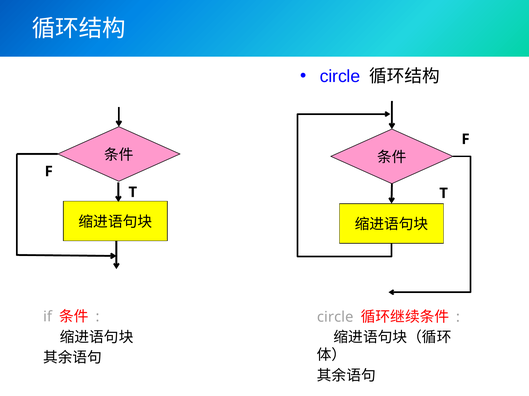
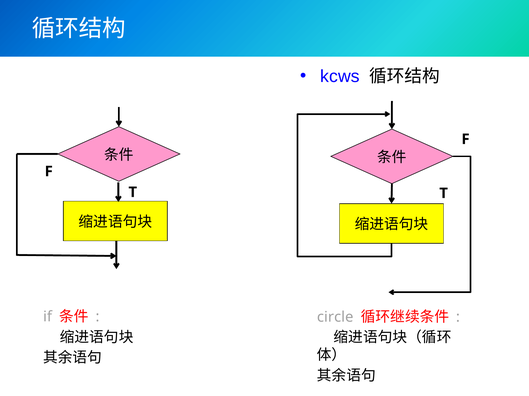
circle at (340, 76): circle -> kcws
